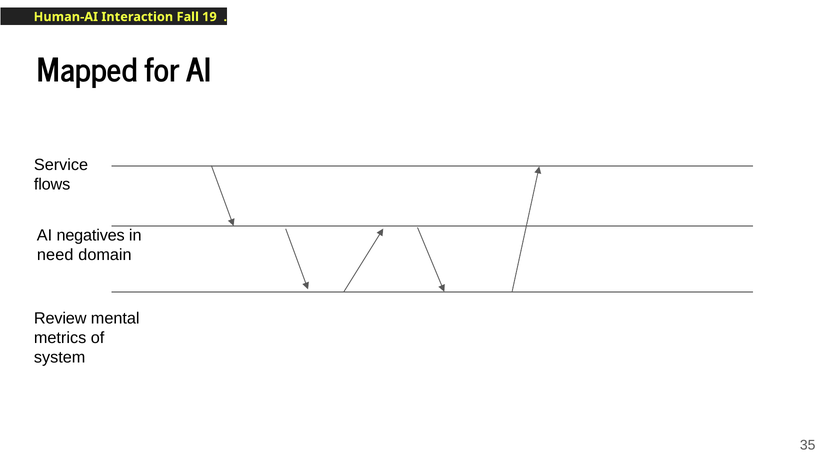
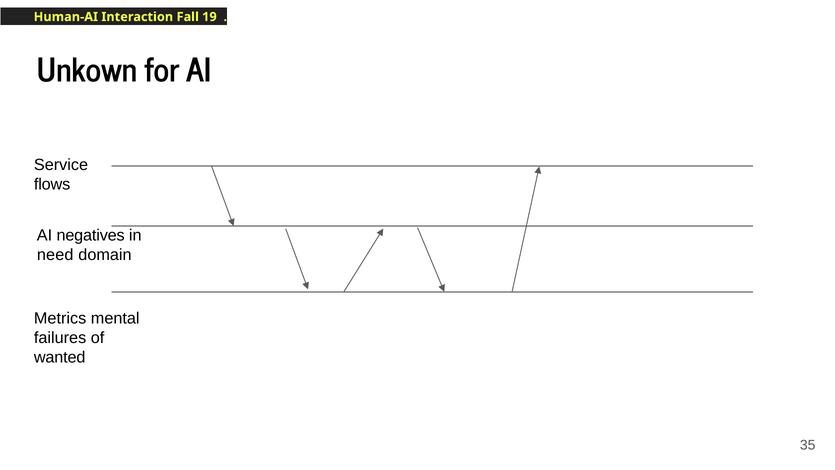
Mapped: Mapped -> Unkown
Review: Review -> Metrics
metrics: metrics -> failures
system: system -> wanted
